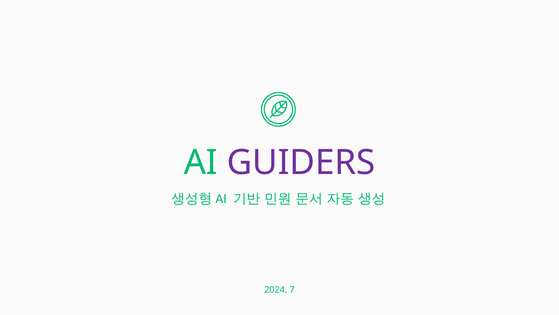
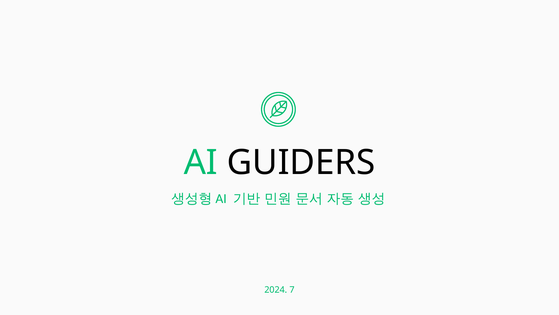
GUIDERS colour: purple -> black
